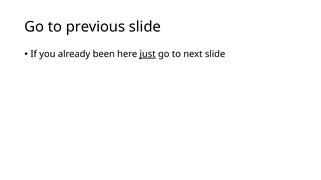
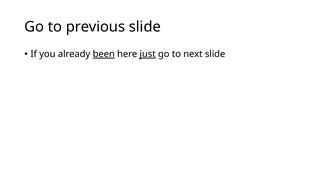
been underline: none -> present
